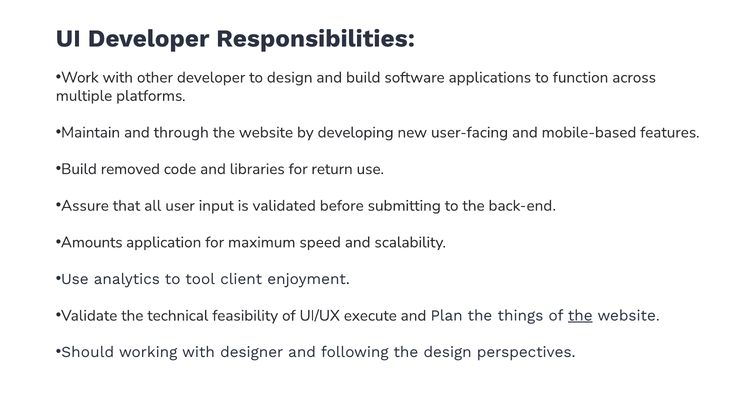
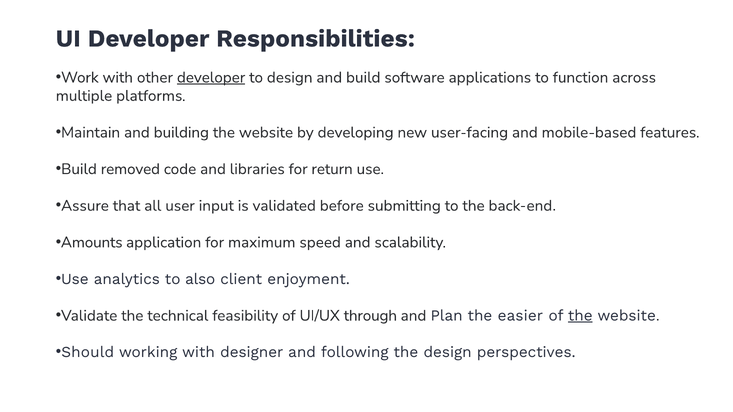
developer at (211, 78) underline: none -> present
through: through -> building
tool: tool -> also
execute: execute -> through
things: things -> easier
